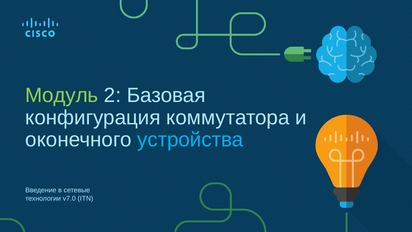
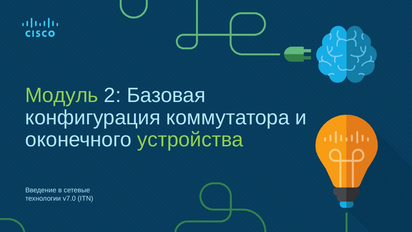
устройства colour: light blue -> light green
